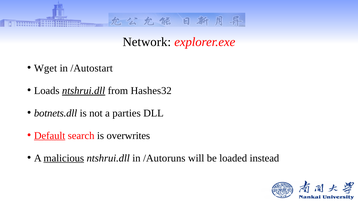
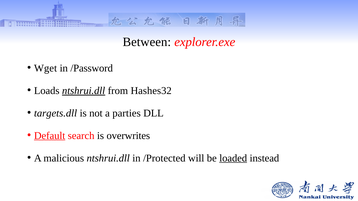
Network: Network -> Between
/Autostart: /Autostart -> /Password
botnets.dll: botnets.dll -> targets.dll
malicious underline: present -> none
/Autoruns: /Autoruns -> /Protected
loaded underline: none -> present
